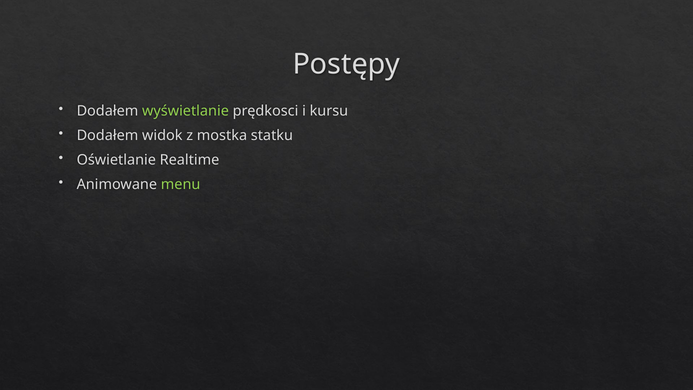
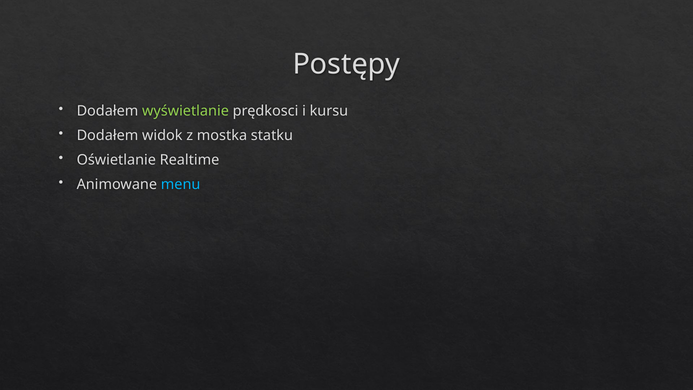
menu colour: light green -> light blue
